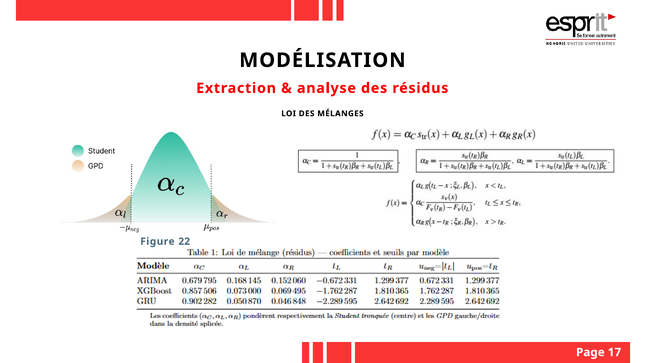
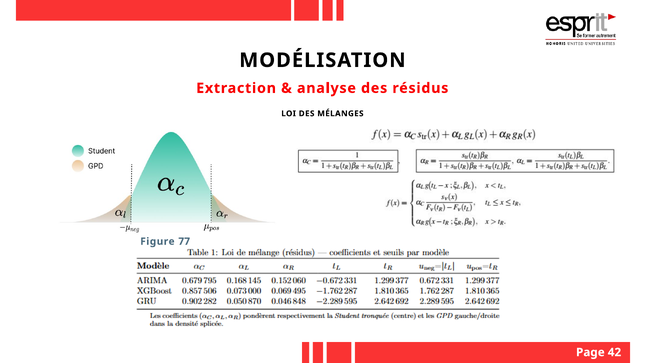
22: 22 -> 77
17: 17 -> 42
